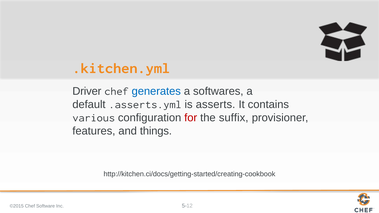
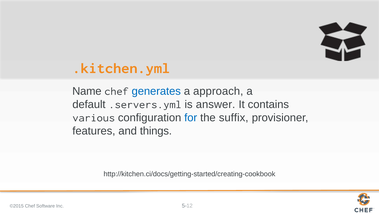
Driver: Driver -> Name
softwares: softwares -> approach
.asserts.yml: .asserts.yml -> .servers.yml
asserts: asserts -> answer
for colour: red -> blue
